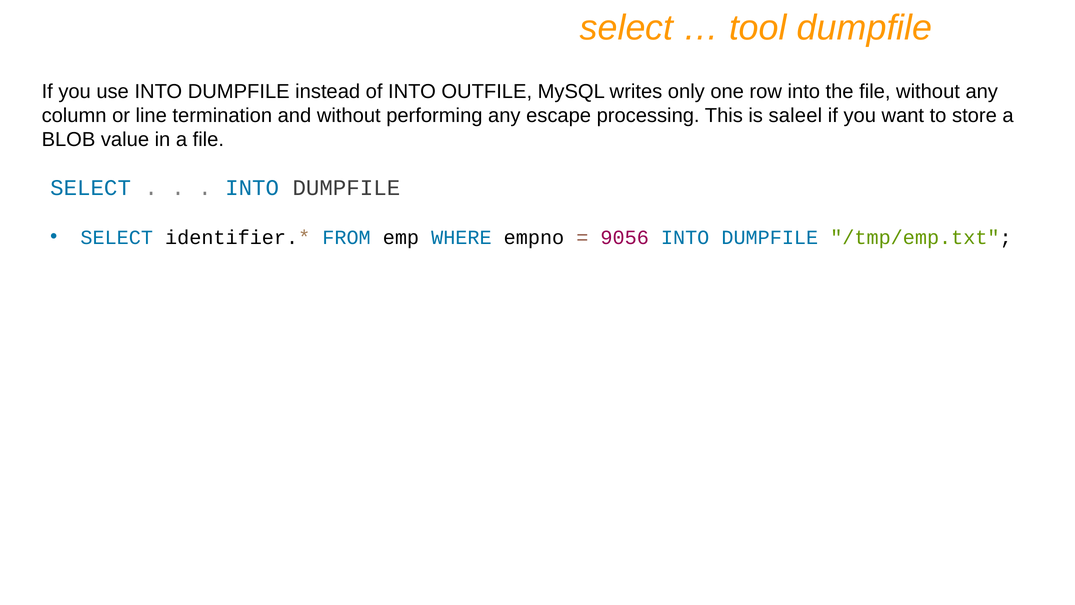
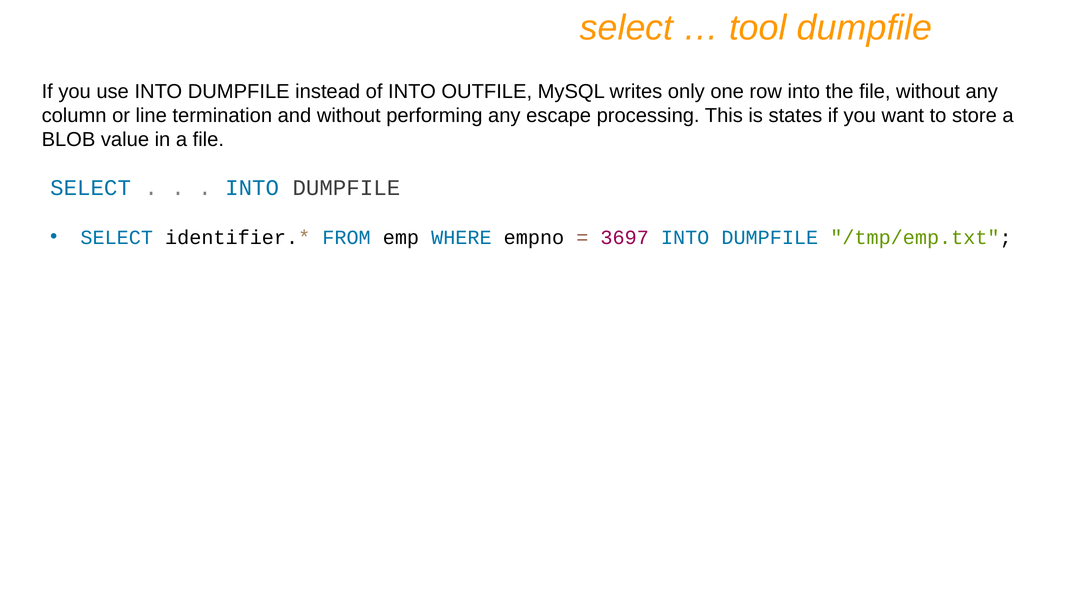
saleel: saleel -> states
9056: 9056 -> 3697
